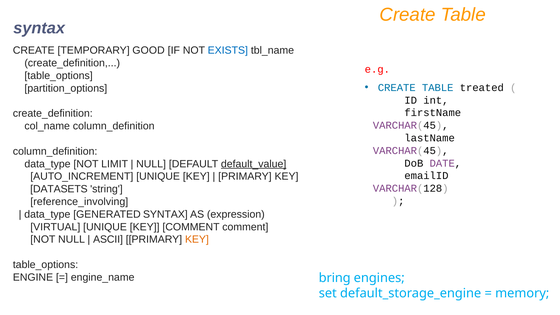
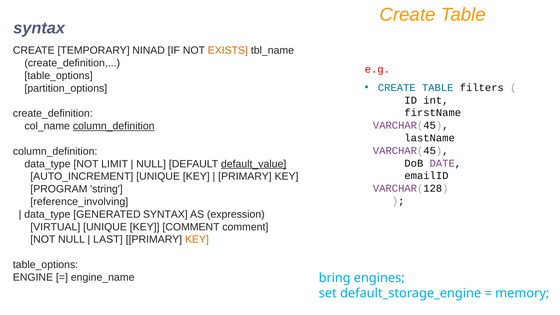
GOOD: GOOD -> NINAD
EXISTS colour: blue -> orange
treated: treated -> filters
column_definition at (114, 126) underline: none -> present
DATASETS: DATASETS -> PROGRAM
ASCII: ASCII -> LAST
